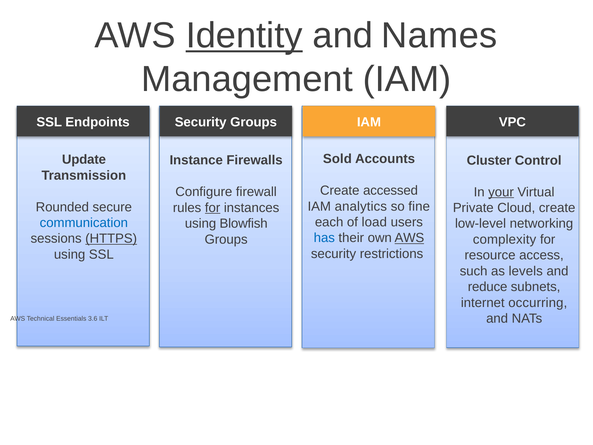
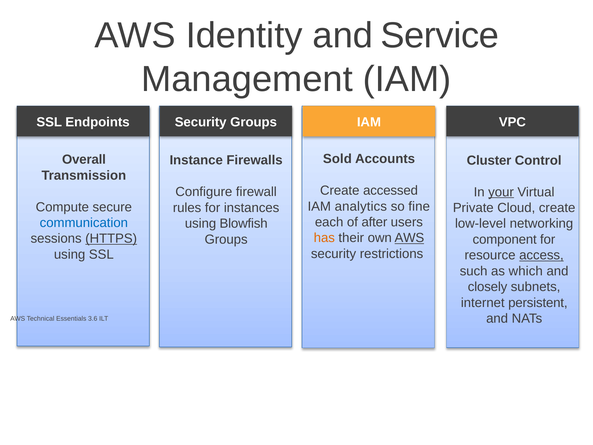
Identity underline: present -> none
Names: Names -> Service
Update: Update -> Overall
Rounded: Rounded -> Compute
for at (213, 208) underline: present -> none
load: load -> after
has colour: blue -> orange
complexity: complexity -> component
access underline: none -> present
levels: levels -> which
reduce: reduce -> closely
occurring: occurring -> persistent
